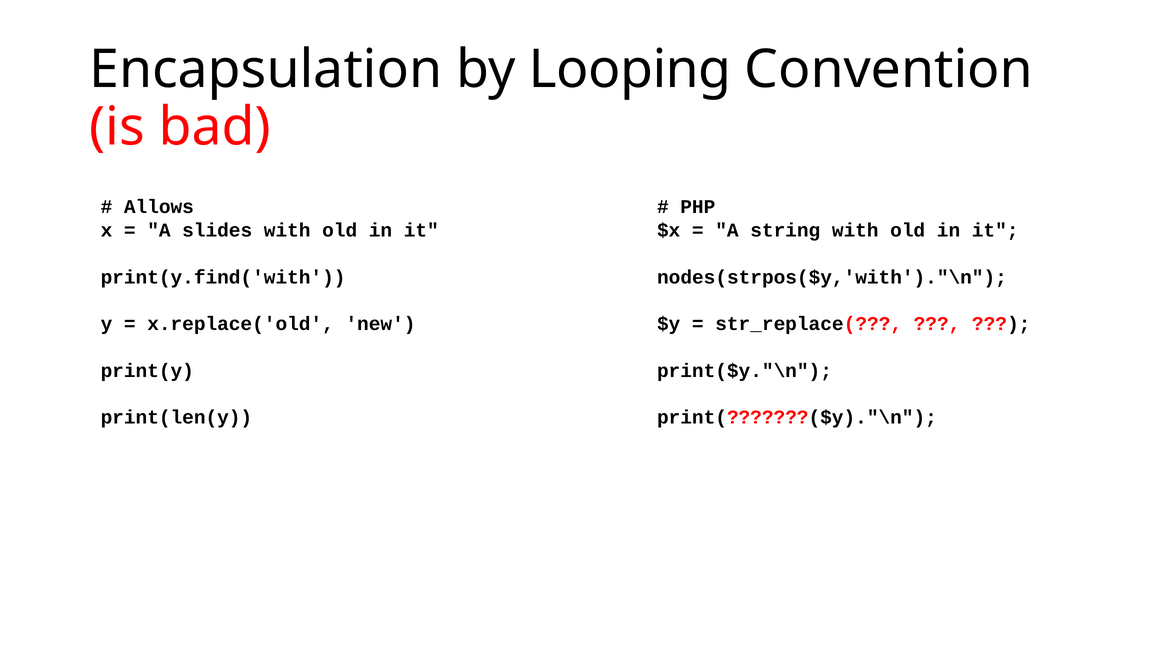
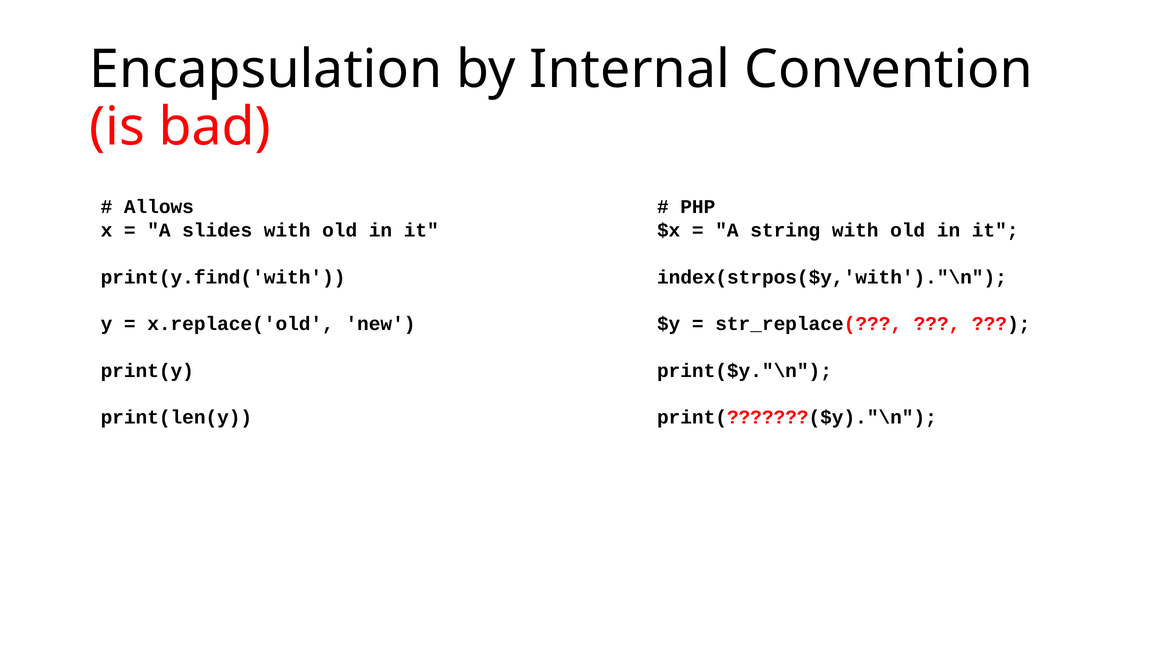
Looping: Looping -> Internal
nodes(strpos($y,'with')."\n: nodes(strpos($y,'with')."\n -> index(strpos($y,'with')."\n
